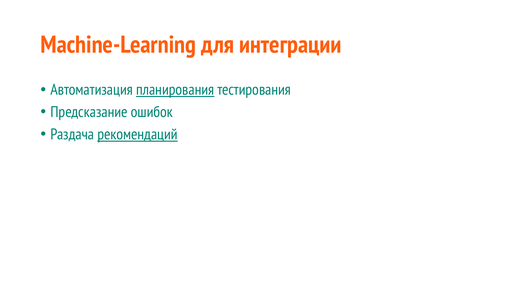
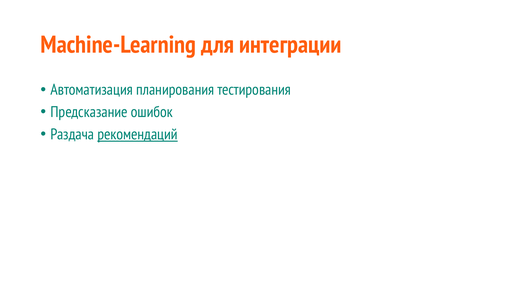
планирования underline: present -> none
